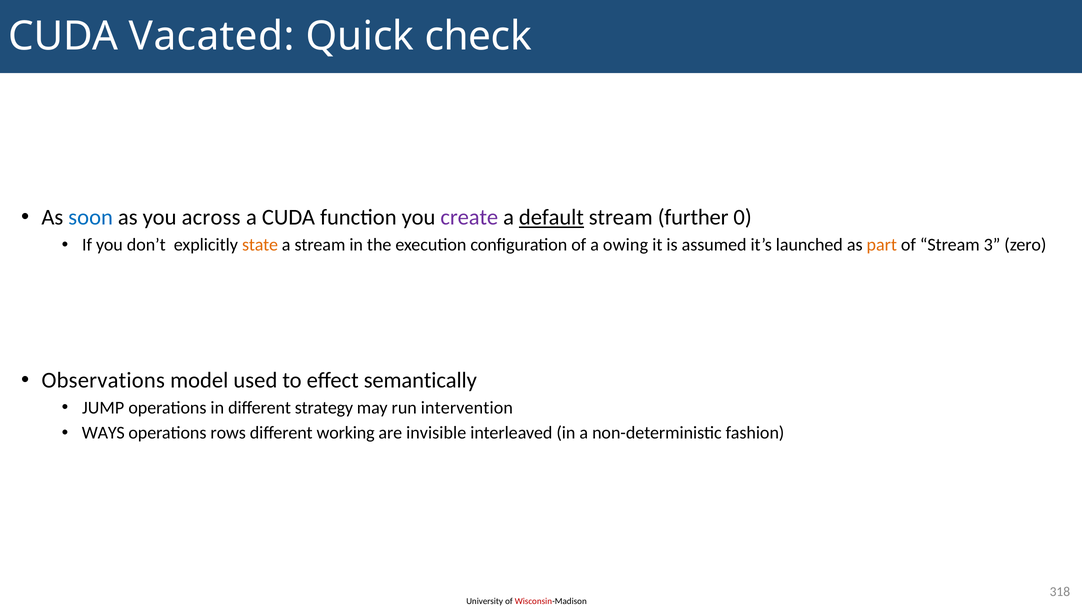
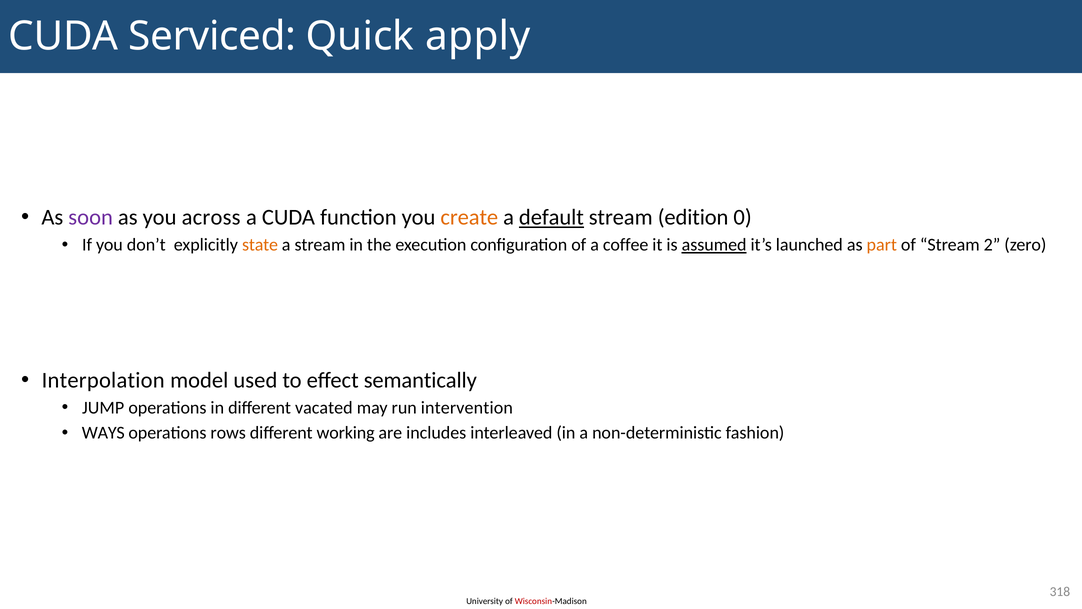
Vacated: Vacated -> Serviced
check: check -> apply
soon colour: blue -> purple
create colour: purple -> orange
further: further -> edition
owing: owing -> coffee
assumed underline: none -> present
3: 3 -> 2
Observations: Observations -> Interpolation
strategy: strategy -> vacated
invisible: invisible -> includes
